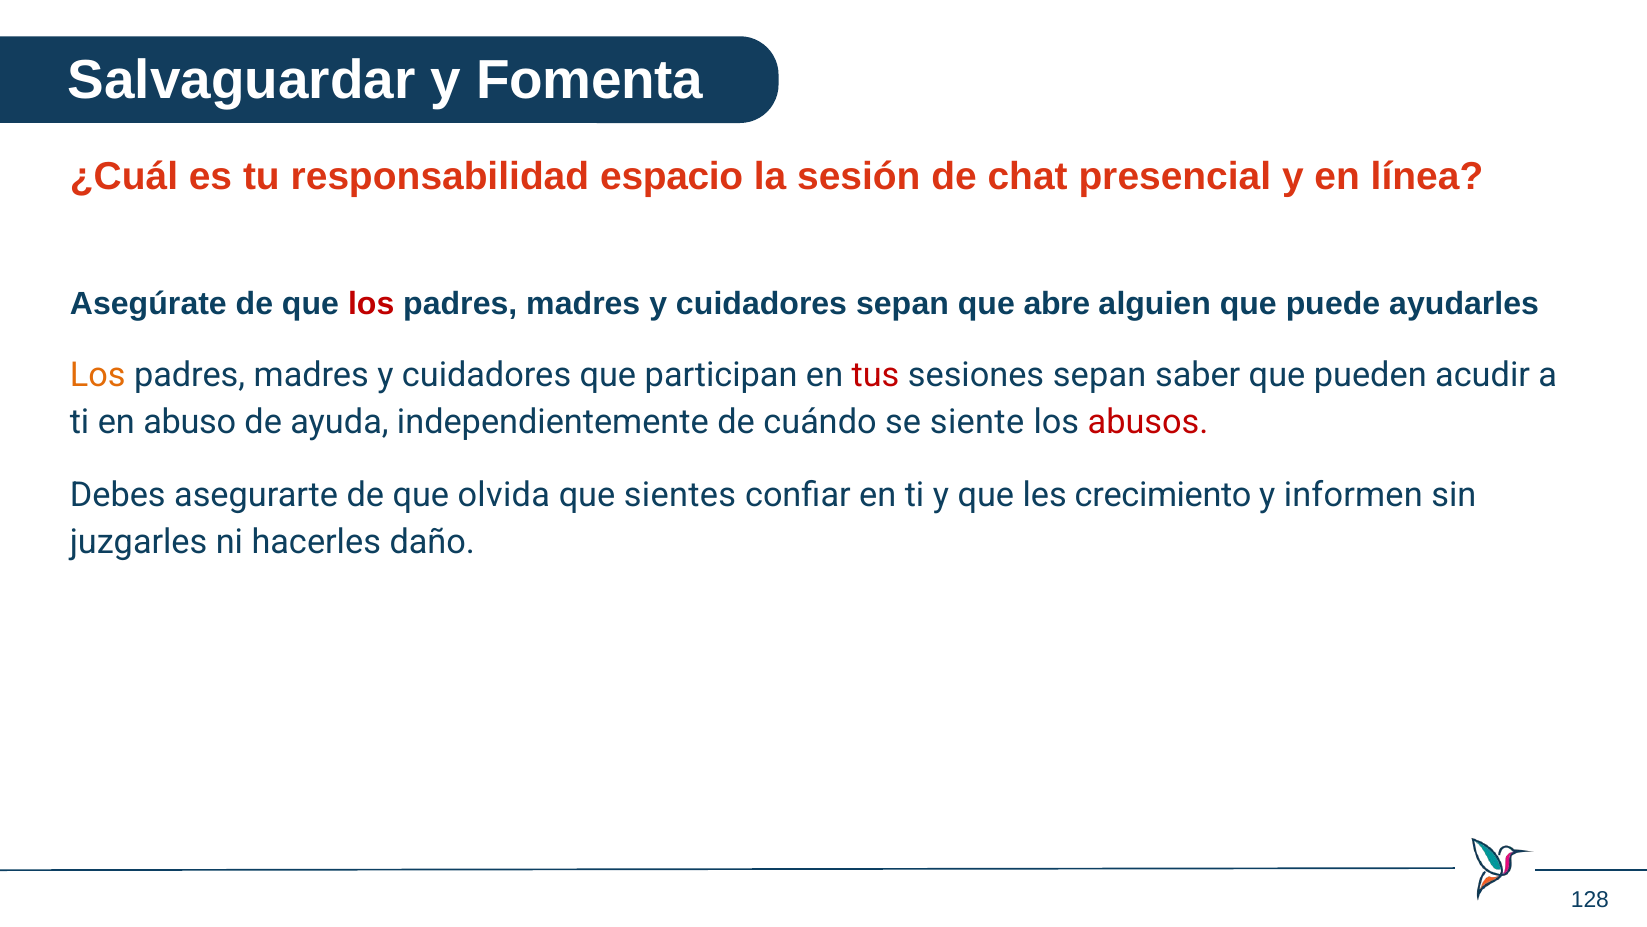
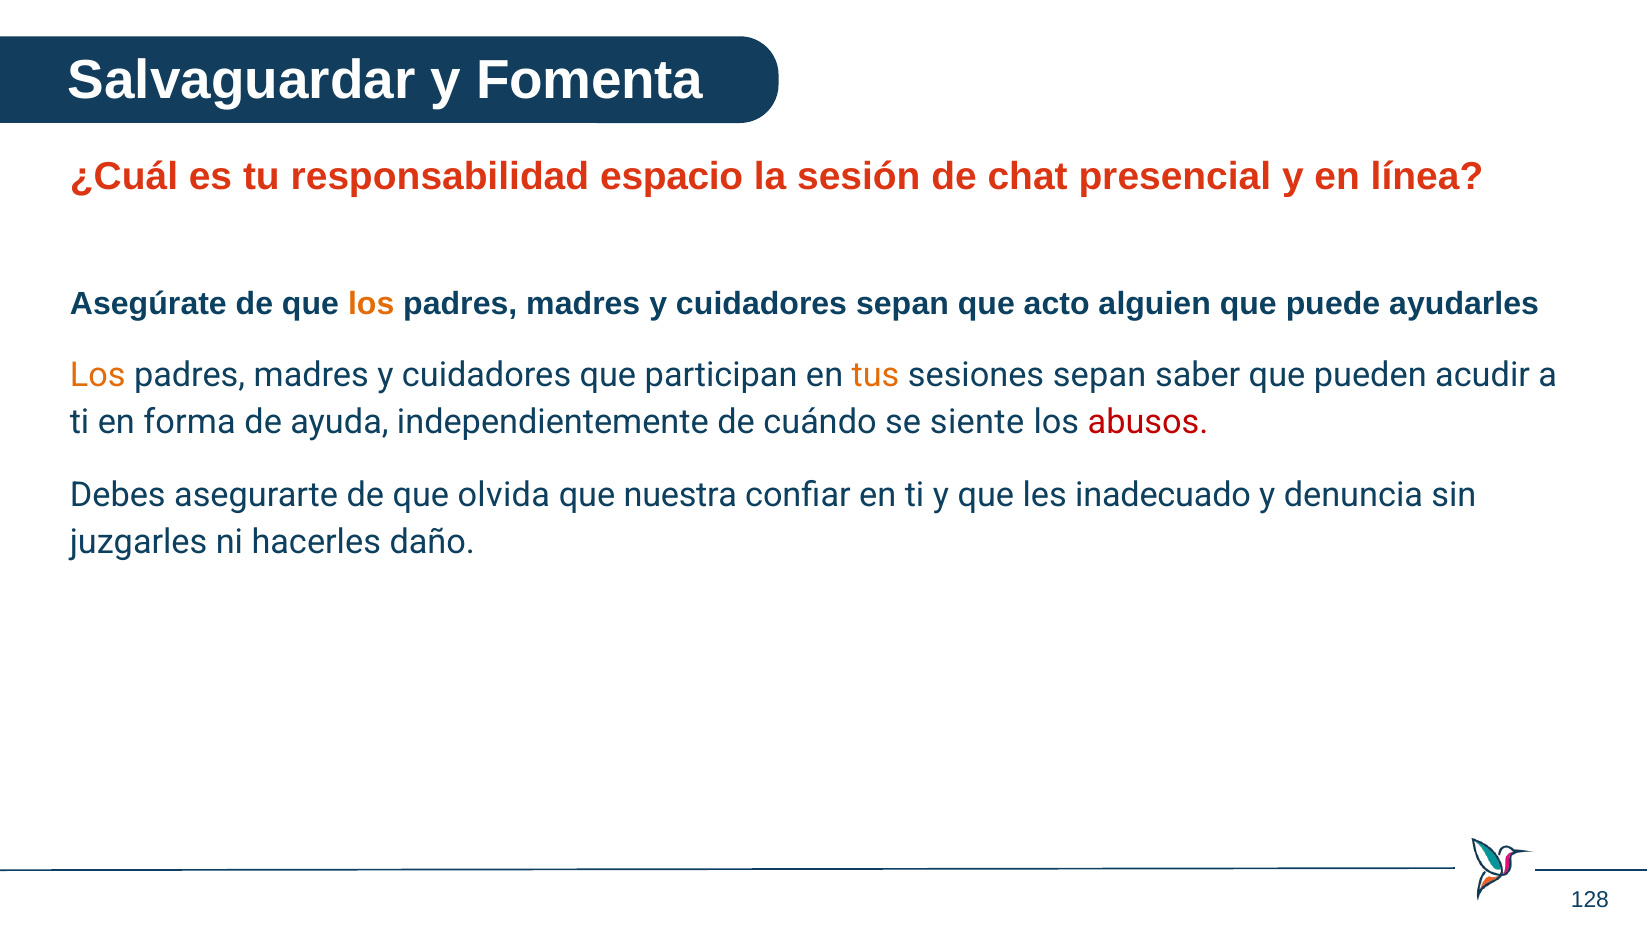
los at (371, 304) colour: red -> orange
abre: abre -> acto
tus colour: red -> orange
abuso: abuso -> forma
sientes: sientes -> nuestra
crecimiento: crecimiento -> inadecuado
informen: informen -> denuncia
